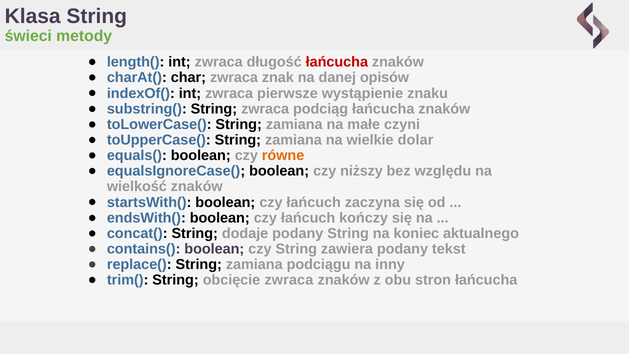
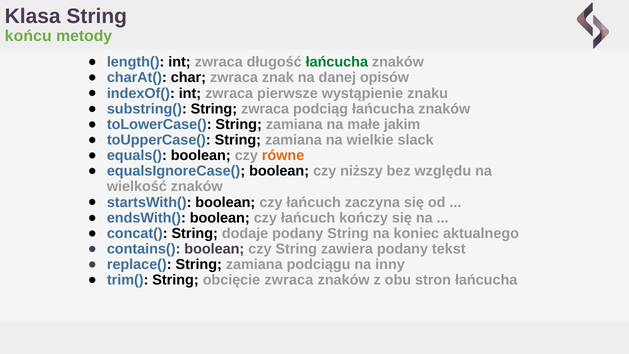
świeci: świeci -> końcu
łańcucha at (337, 62) colour: red -> green
czyni: czyni -> jakim
dolar: dolar -> slack
